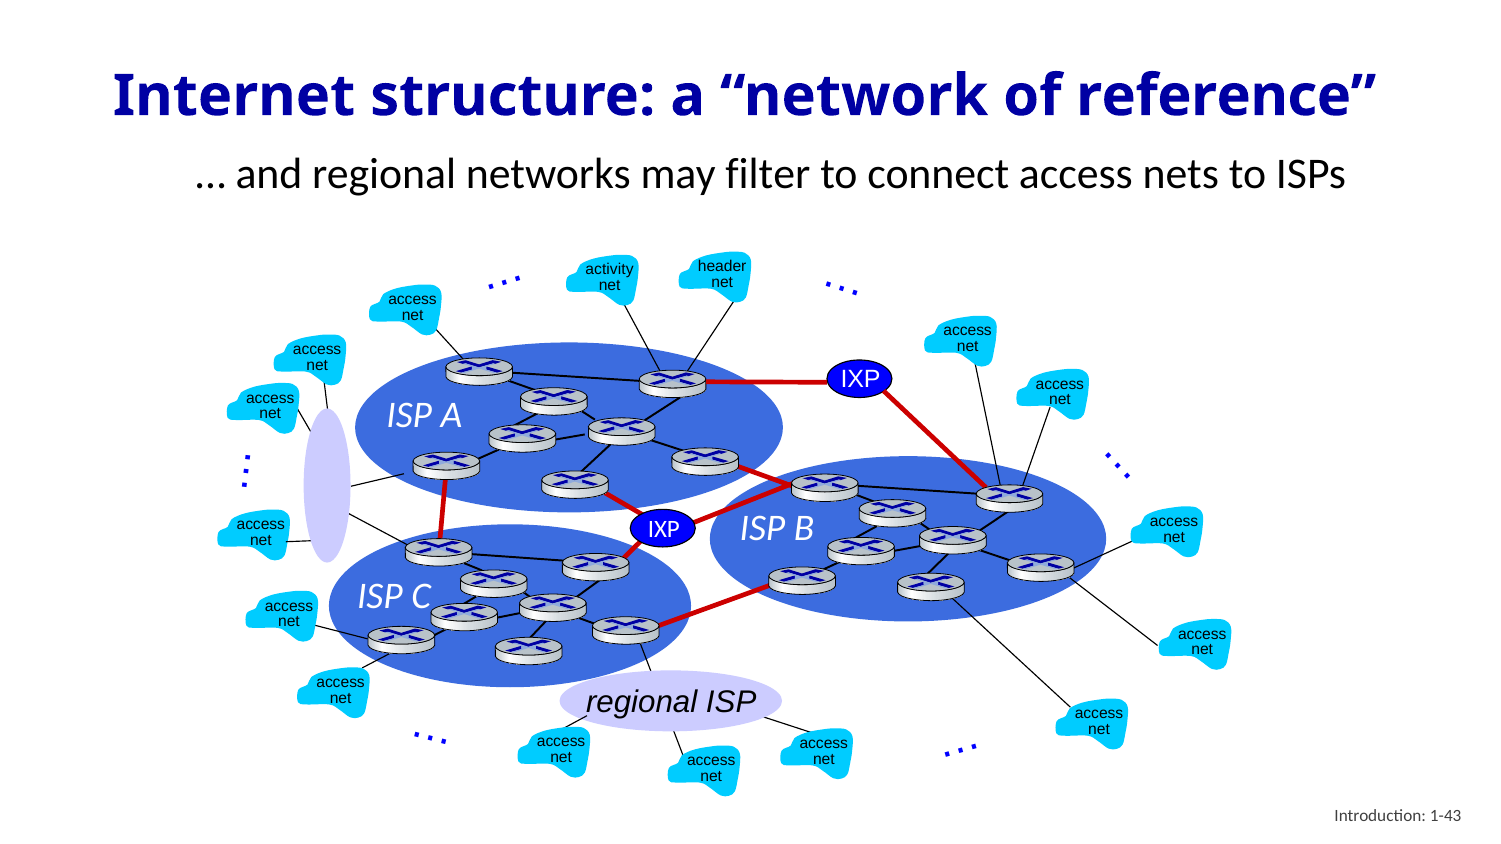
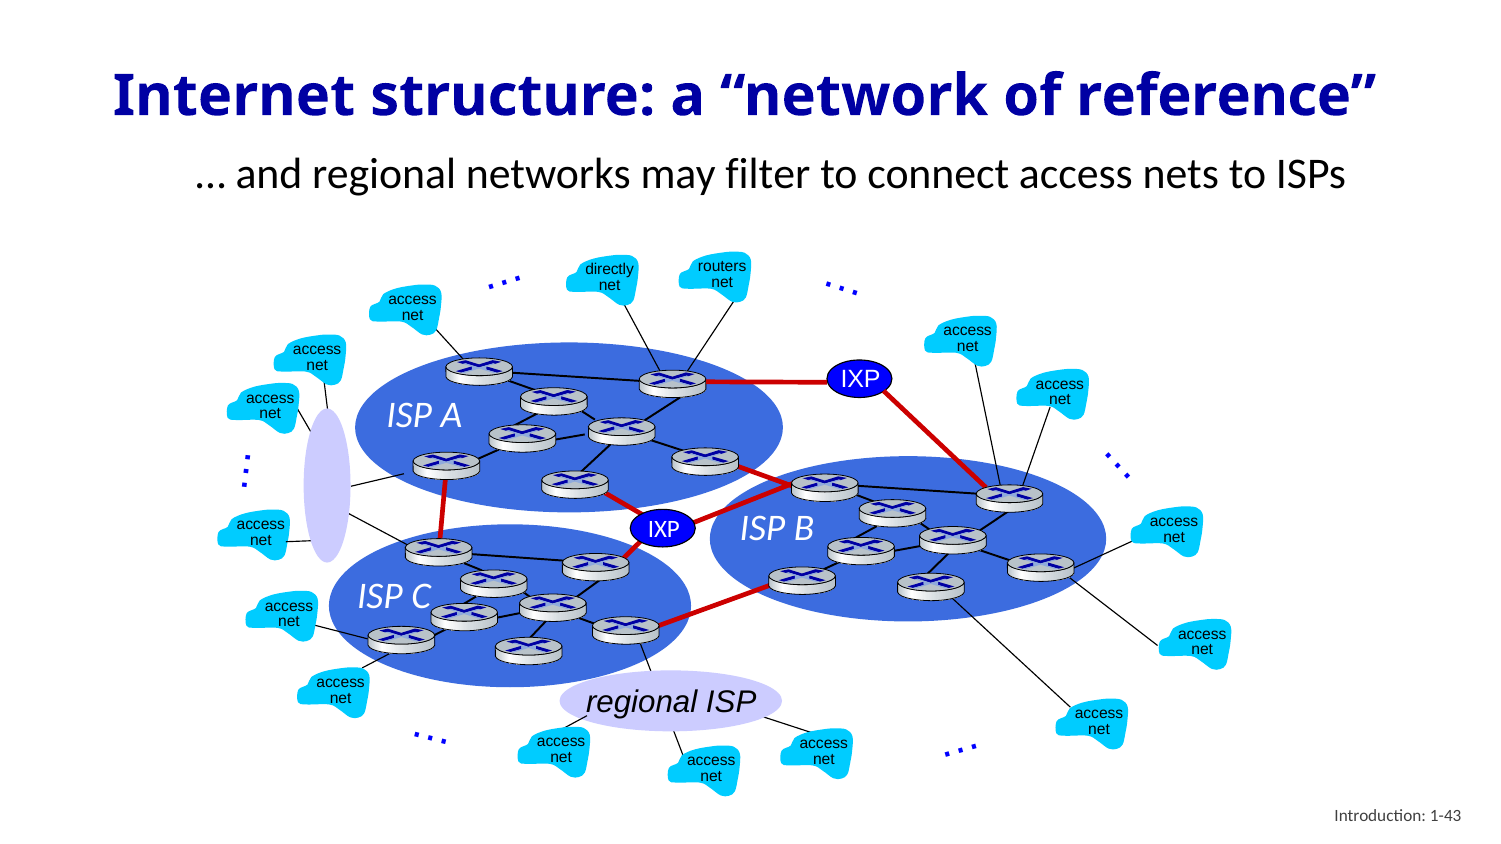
header: header -> routers
activity: activity -> directly
